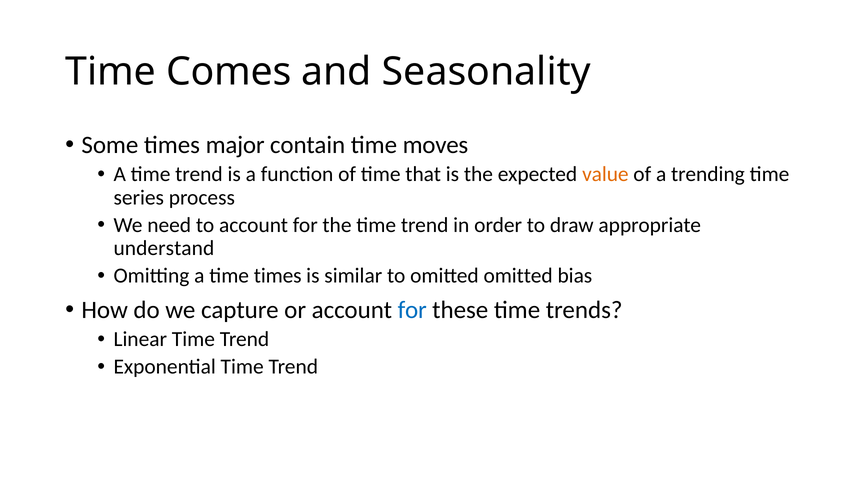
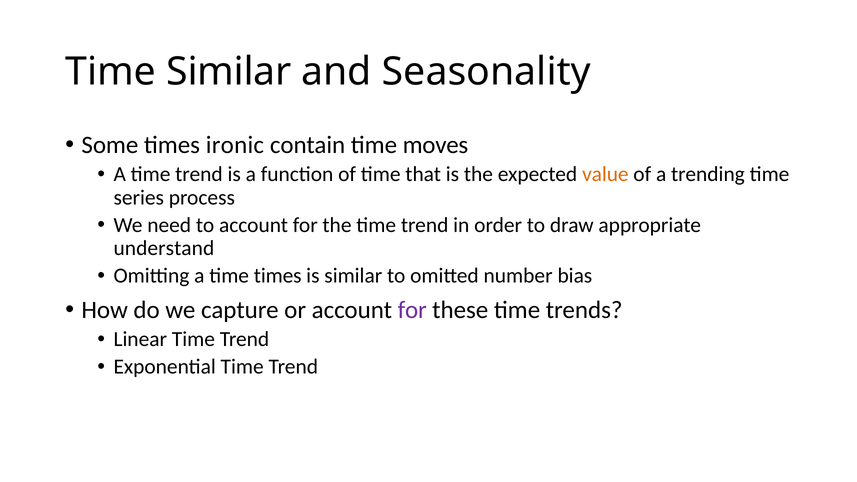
Time Comes: Comes -> Similar
major: major -> ironic
omitted omitted: omitted -> number
for at (412, 310) colour: blue -> purple
